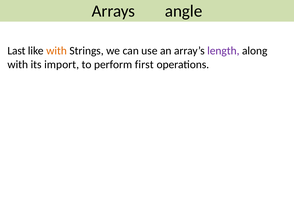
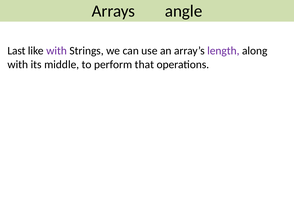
with at (57, 51) colour: orange -> purple
import: import -> middle
first: first -> that
